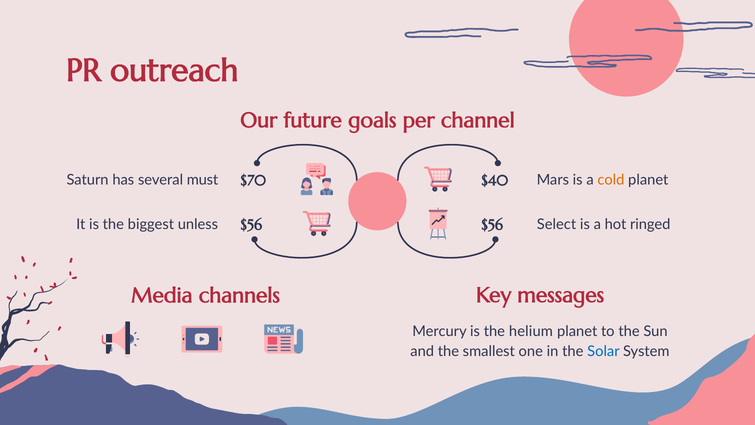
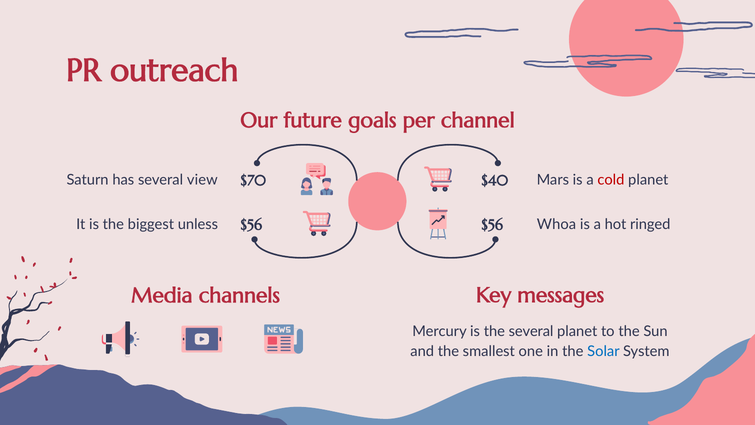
must: must -> view
cold colour: orange -> red
Select: Select -> Whoa
the helium: helium -> several
